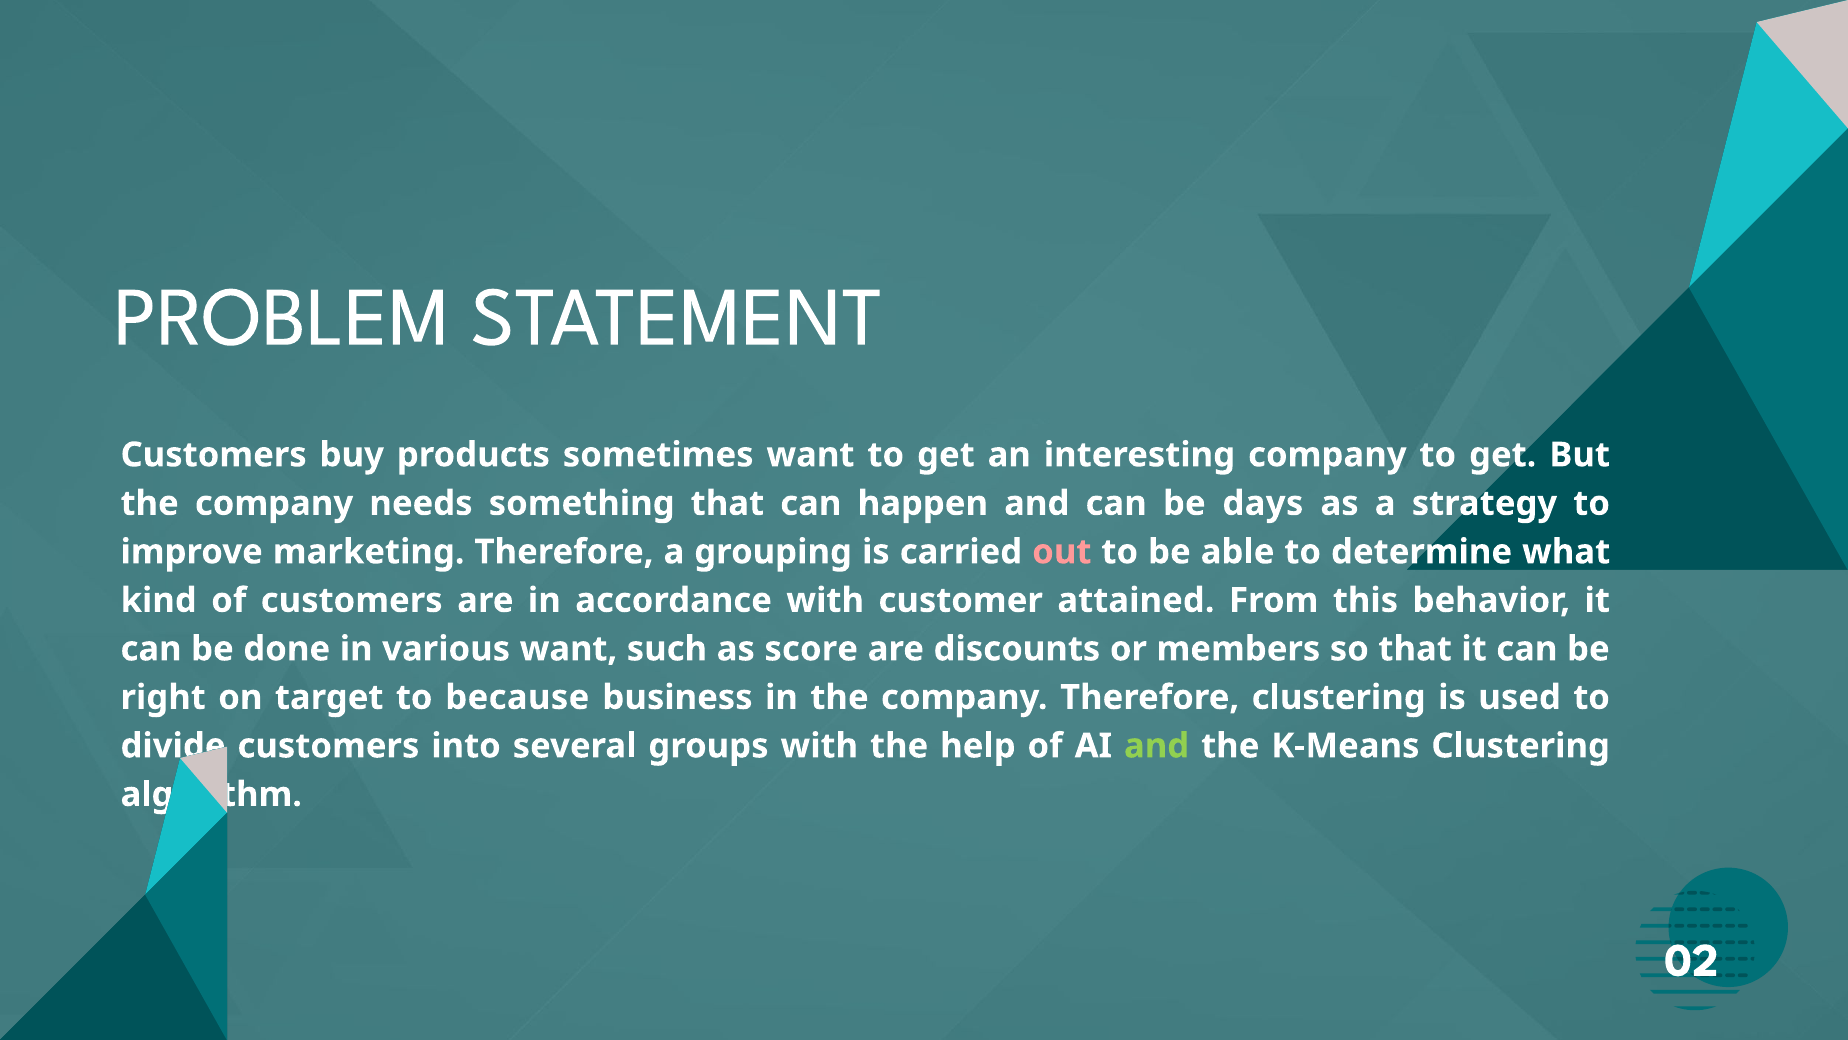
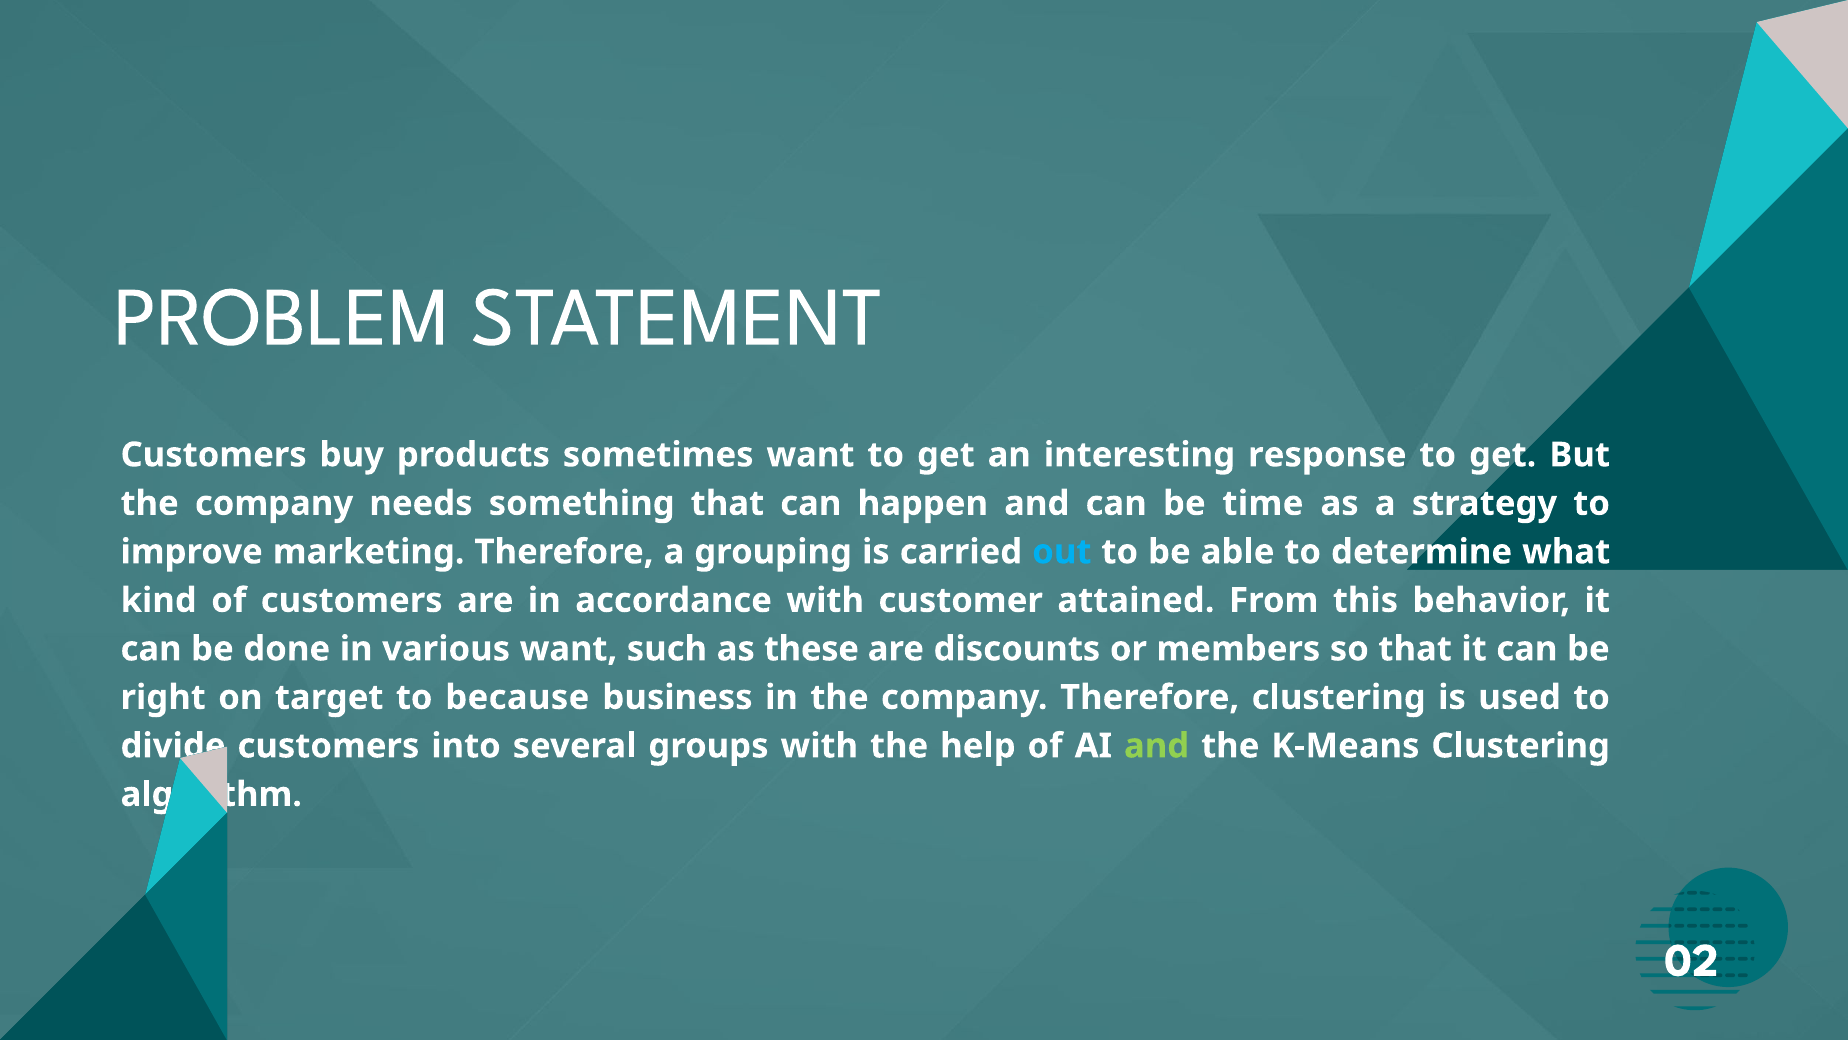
interesting company: company -> response
days: days -> time
out colour: pink -> light blue
score: score -> these
